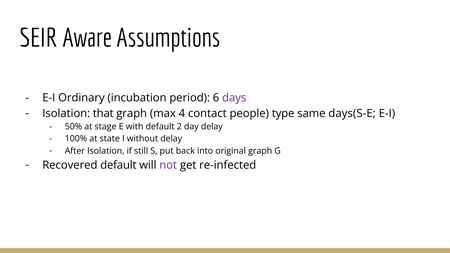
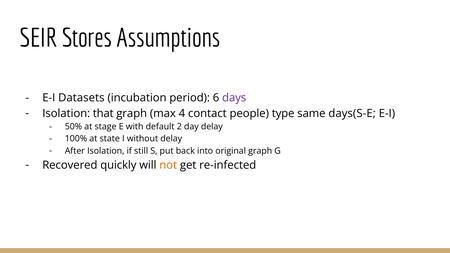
Aware: Aware -> Stores
Ordinary: Ordinary -> Datasets
Recovered default: default -> quickly
not colour: purple -> orange
